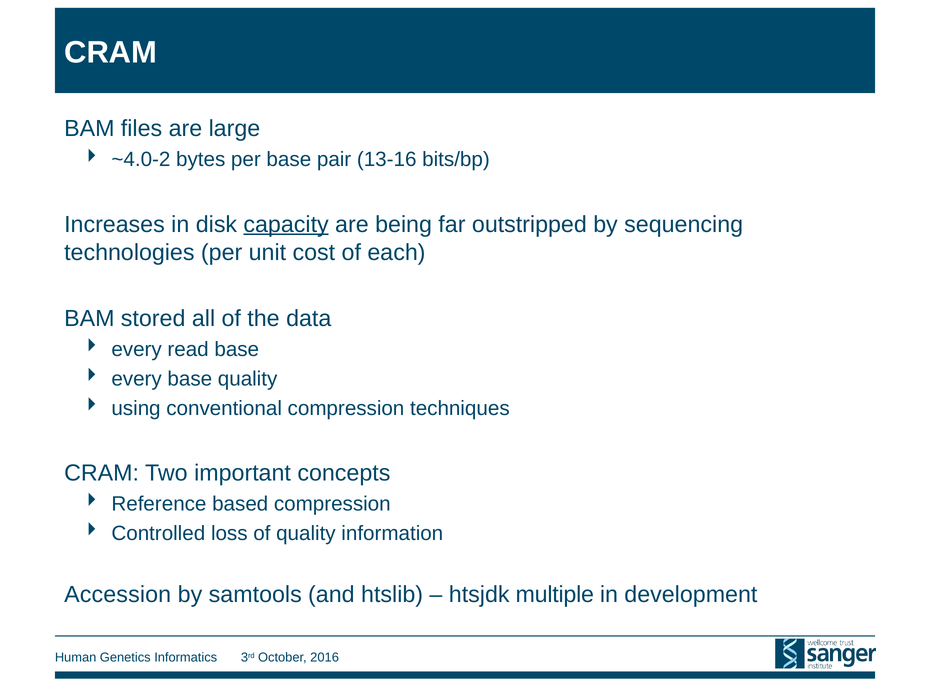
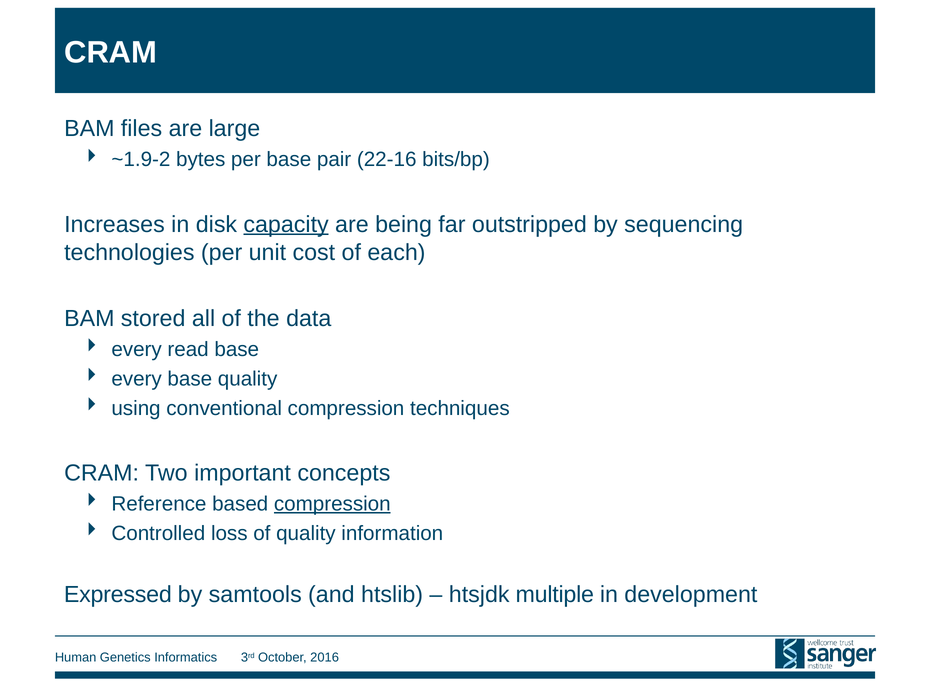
~4.0-2: ~4.0-2 -> ~1.9-2
13-16: 13-16 -> 22-16
compression at (332, 504) underline: none -> present
Accession: Accession -> Expressed
